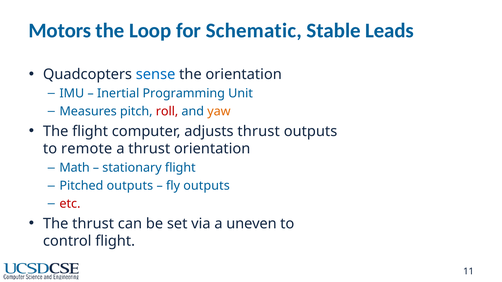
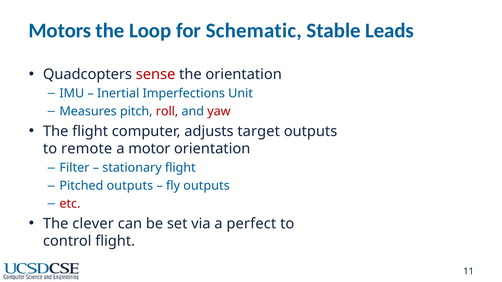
sense colour: blue -> red
Programming: Programming -> Imperfections
yaw colour: orange -> red
adjusts thrust: thrust -> target
a thrust: thrust -> motor
Math: Math -> Filter
The thrust: thrust -> clever
uneven: uneven -> perfect
